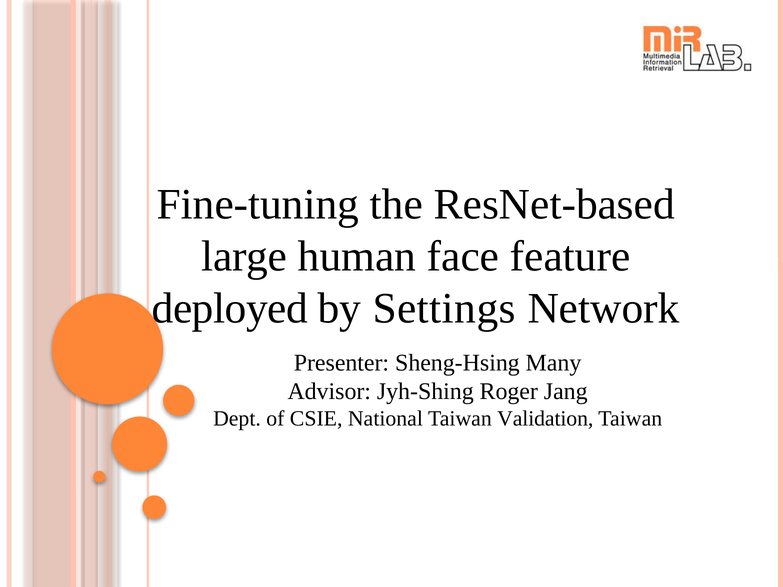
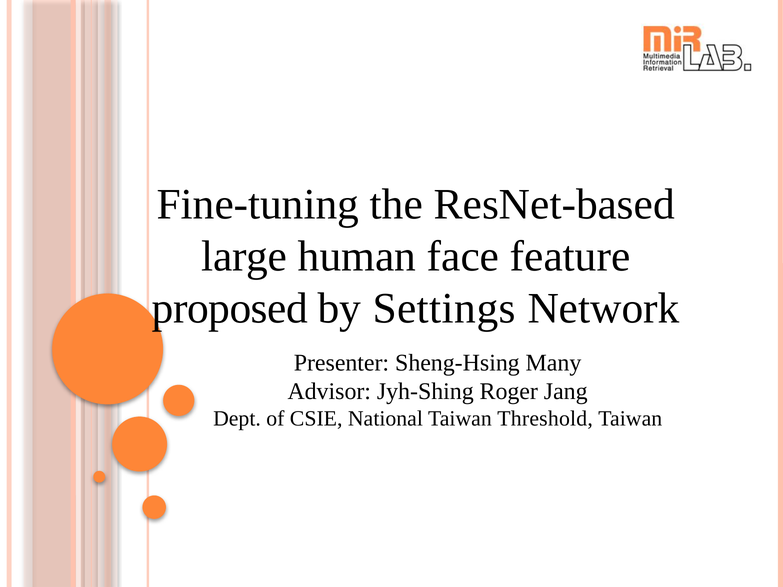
deployed: deployed -> proposed
Validation: Validation -> Threshold
